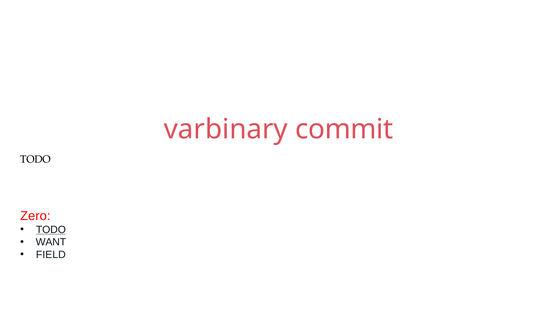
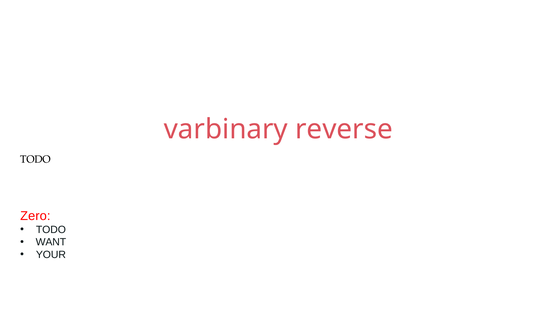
commit: commit -> reverse
TODO at (51, 229) underline: present -> none
FIELD: FIELD -> YOUR
